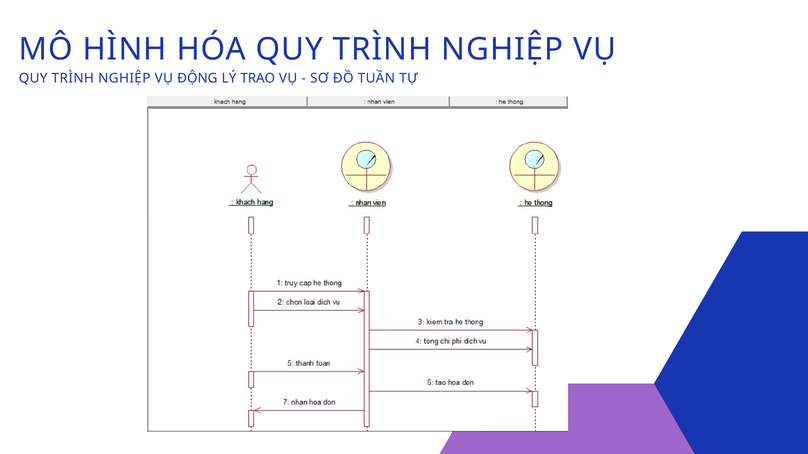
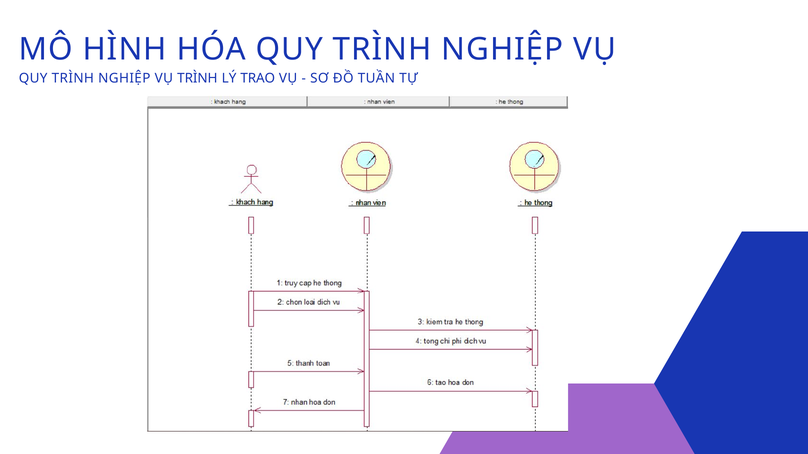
VỤ ĐỘNG: ĐỘNG -> TRÌNH
